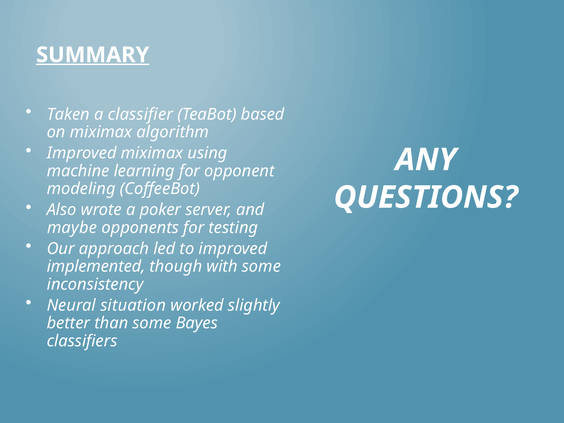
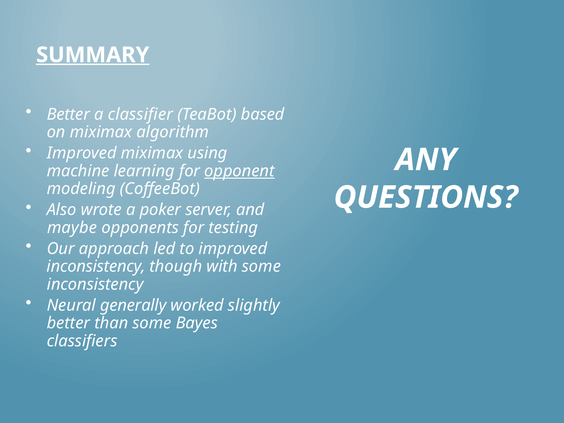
Taken at (68, 114): Taken -> Better
opponent underline: none -> present
implemented at (96, 267): implemented -> inconsistency
situation: situation -> generally
